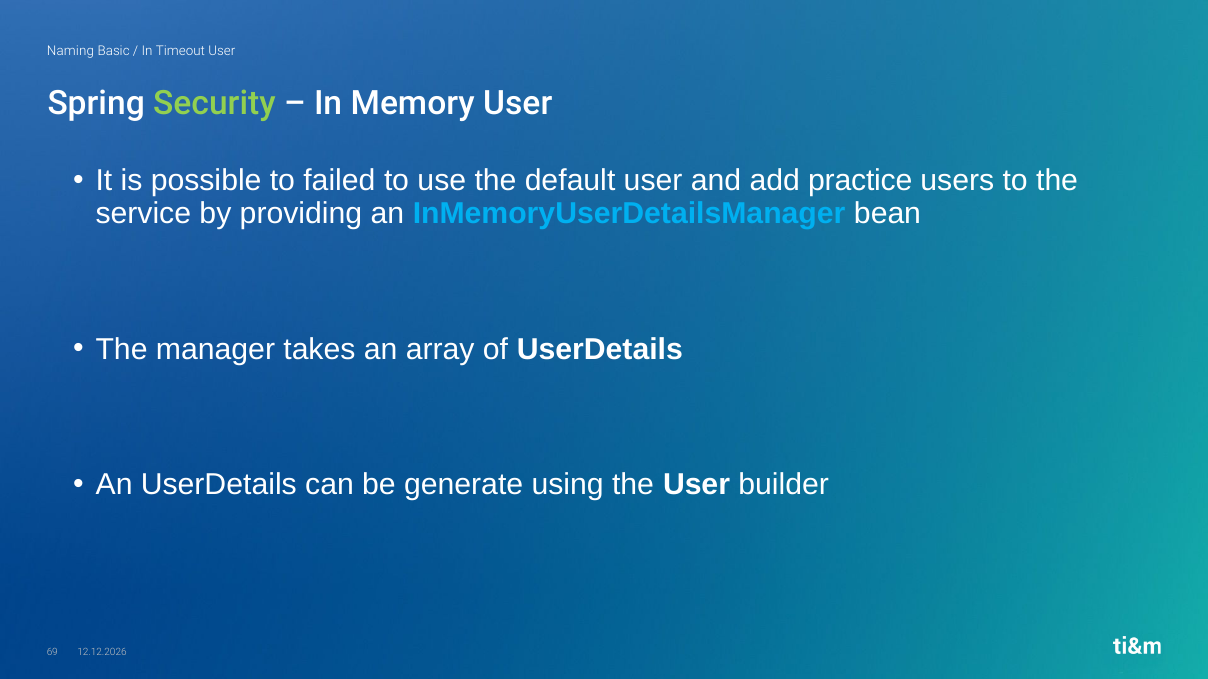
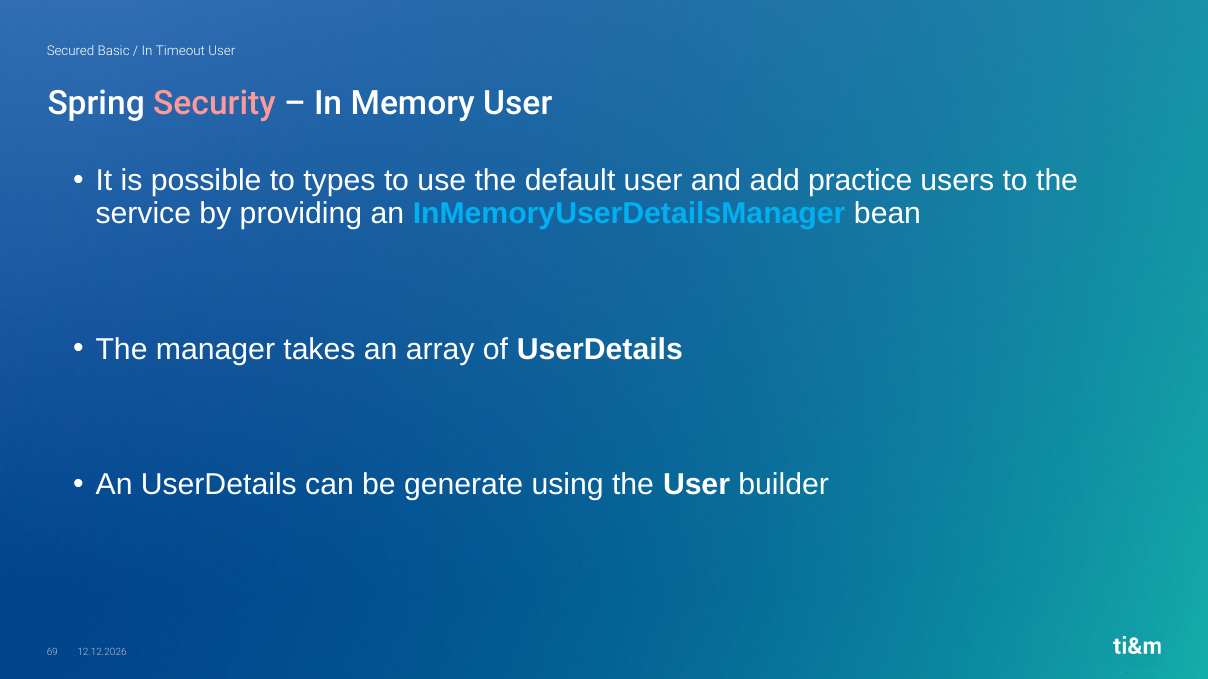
Naming: Naming -> Secured
Security colour: light green -> pink
failed: failed -> types
